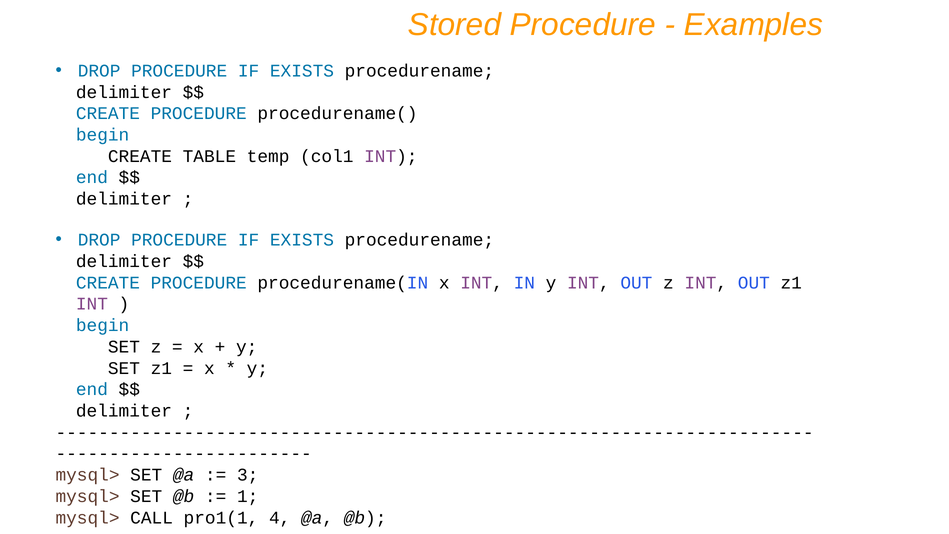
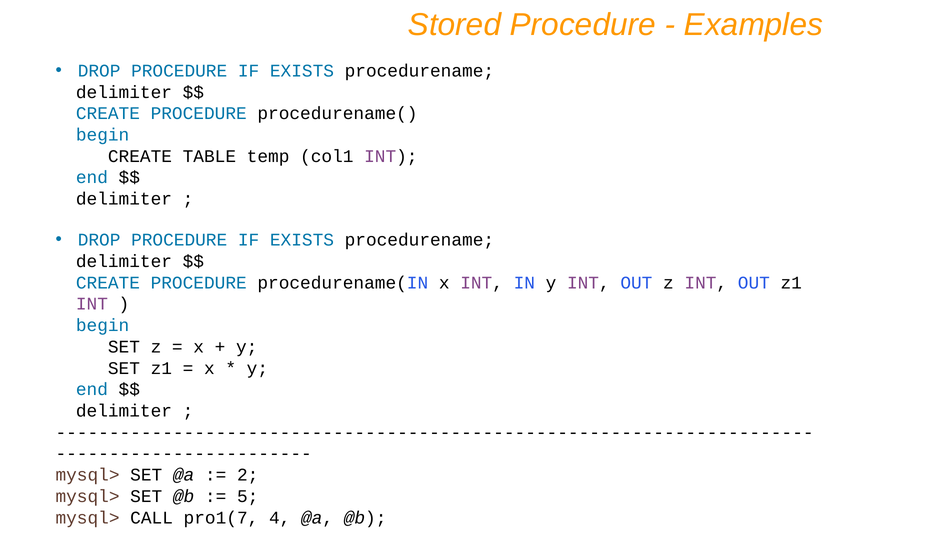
3: 3 -> 2
1: 1 -> 5
pro1(1: pro1(1 -> pro1(7
